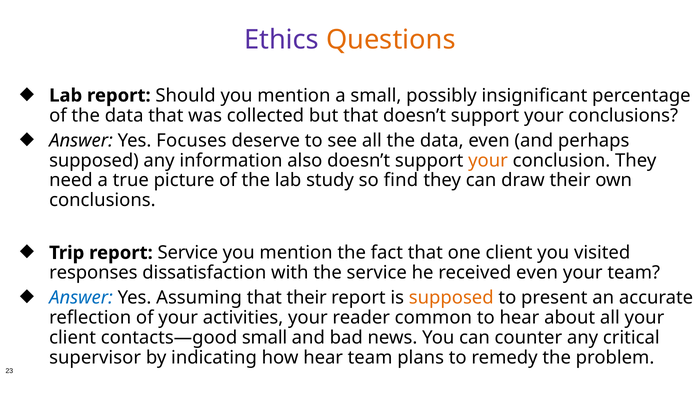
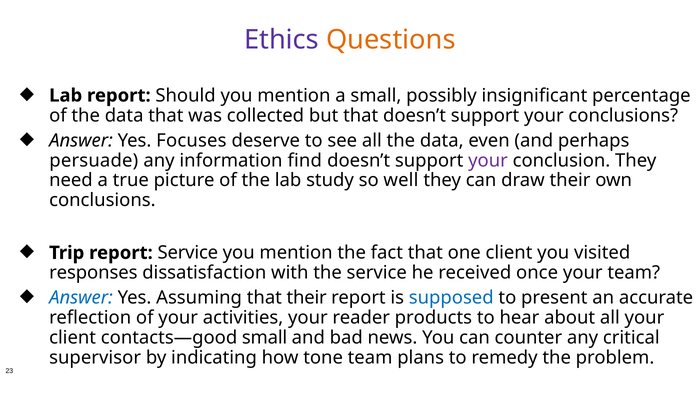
supposed at (94, 161): supposed -> persuade
also: also -> find
your at (488, 161) colour: orange -> purple
find: find -> well
received even: even -> once
supposed at (451, 298) colour: orange -> blue
common: common -> products
how hear: hear -> tone
